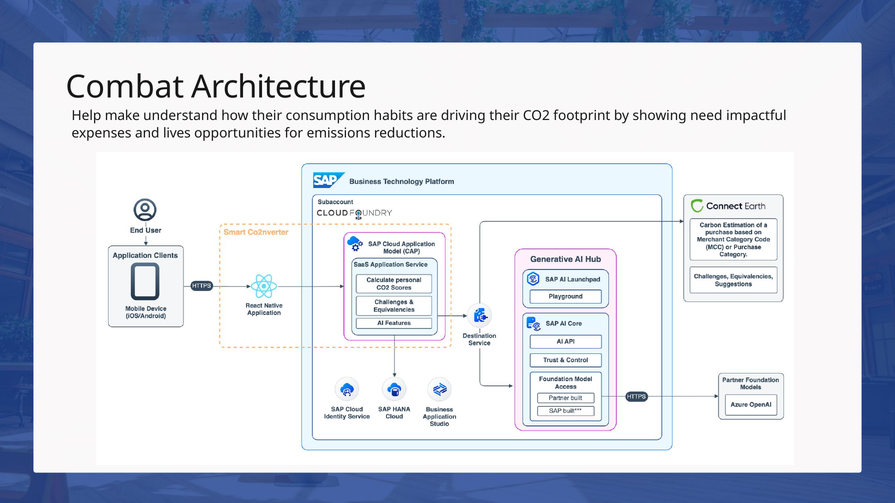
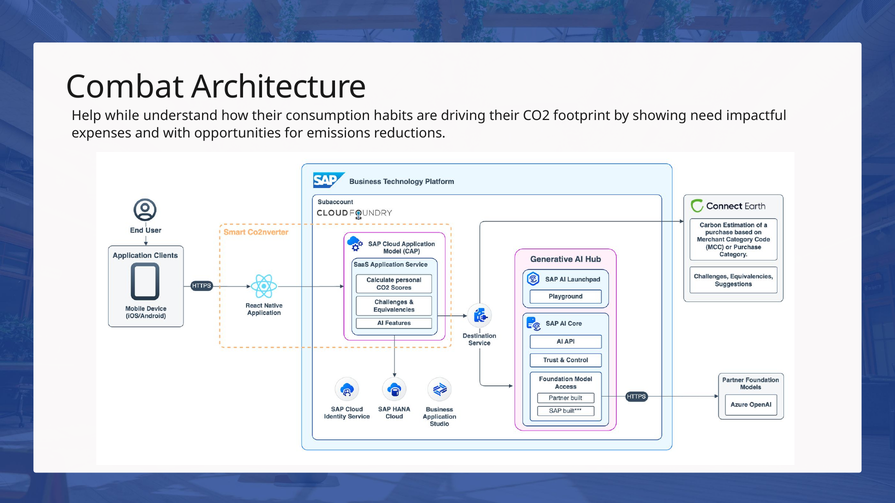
make: make -> while
lives: lives -> with
